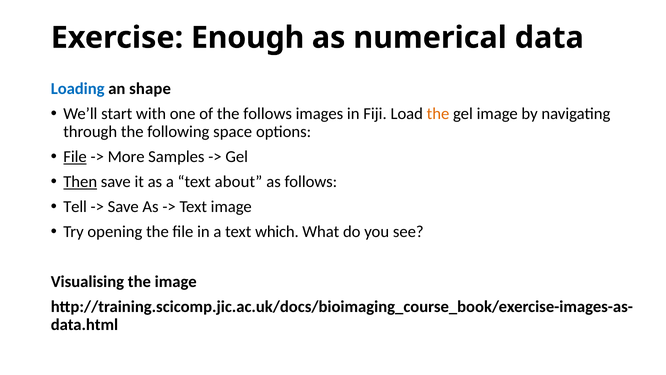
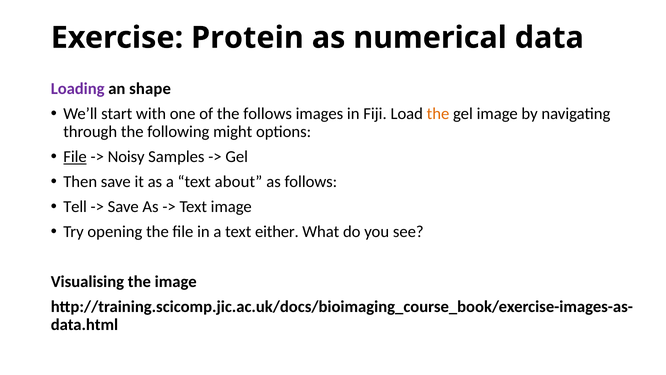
Enough: Enough -> Protein
Loading colour: blue -> purple
space: space -> might
More: More -> Noisy
Then underline: present -> none
which: which -> either
